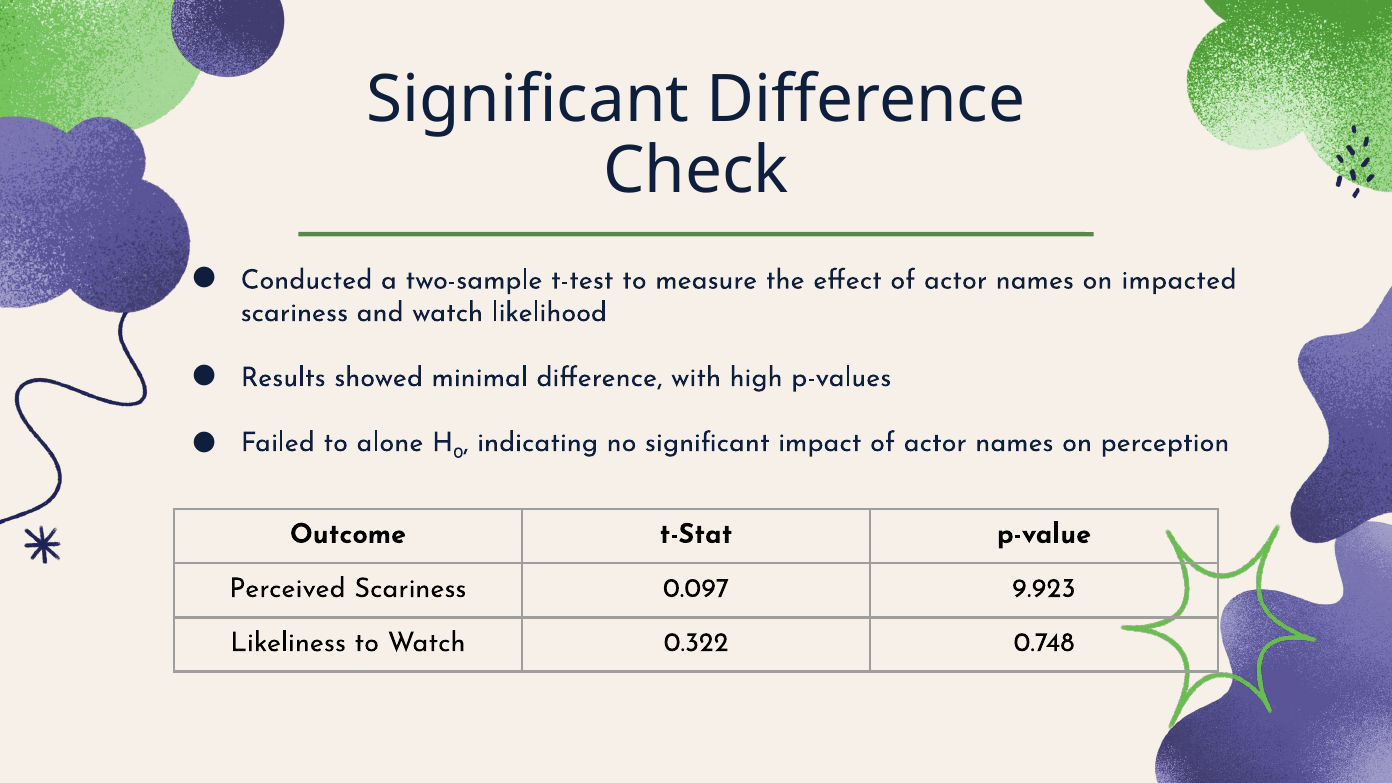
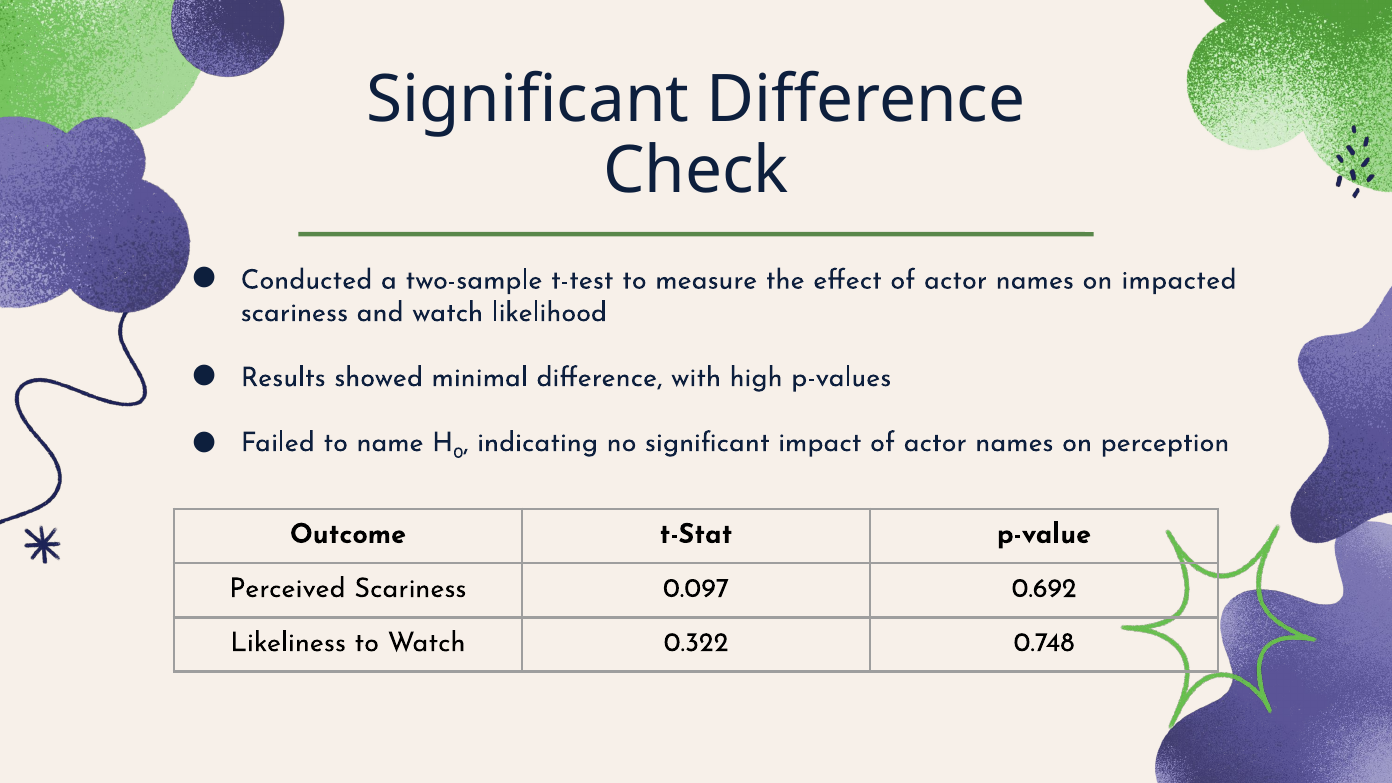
alone: alone -> name
9.923: 9.923 -> 0.692
